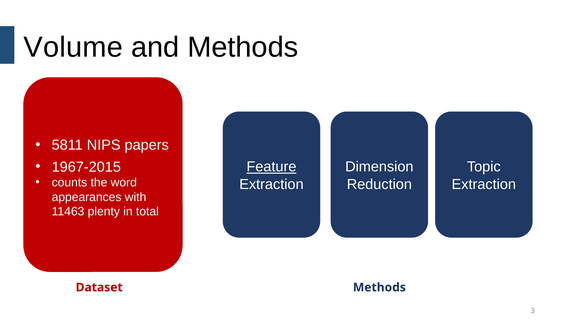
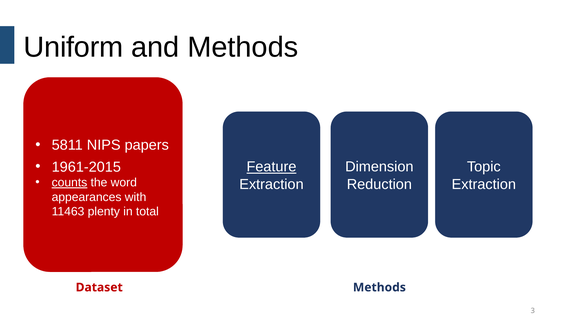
Volume: Volume -> Uniform
1967-2015: 1967-2015 -> 1961-2015
counts underline: none -> present
